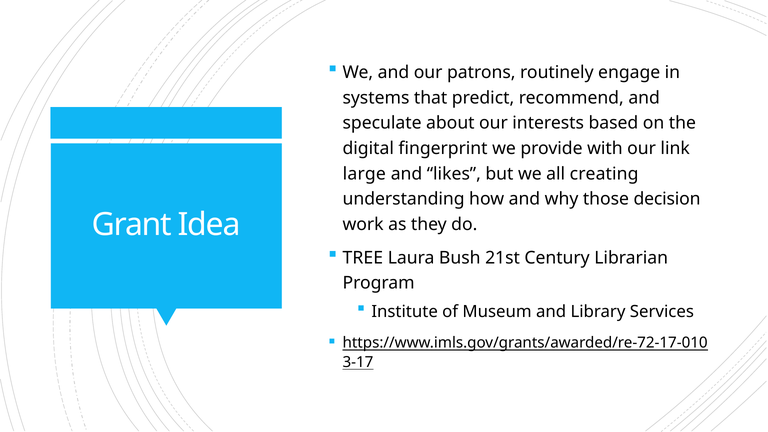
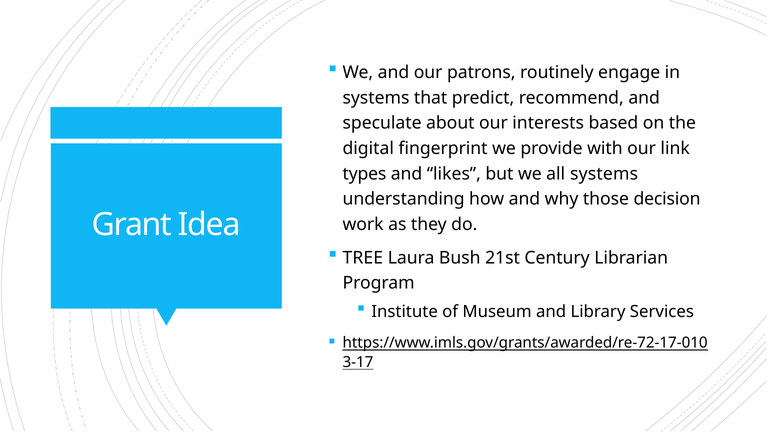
large: large -> types
all creating: creating -> systems
